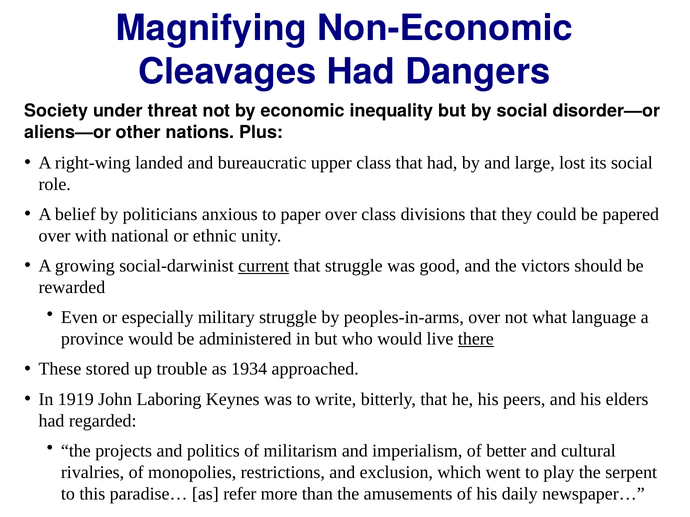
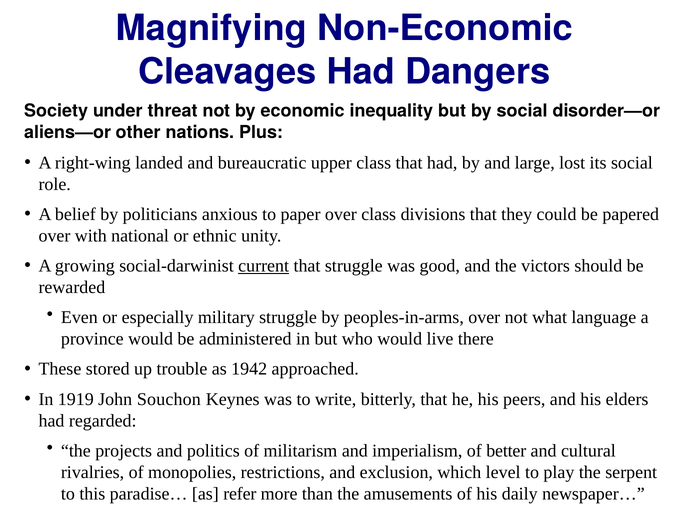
there underline: present -> none
1934: 1934 -> 1942
Laboring: Laboring -> Souchon
went: went -> level
